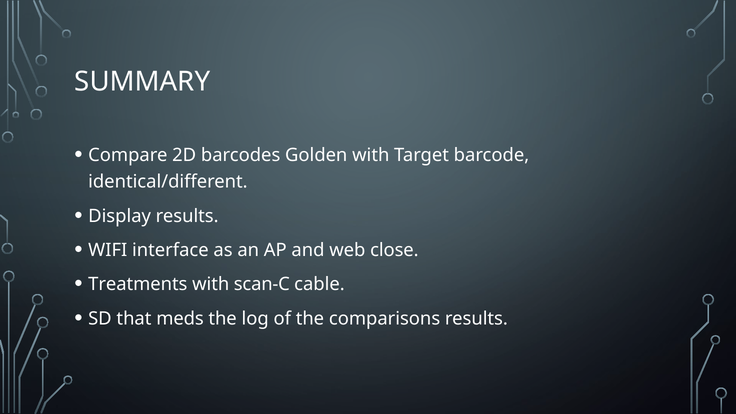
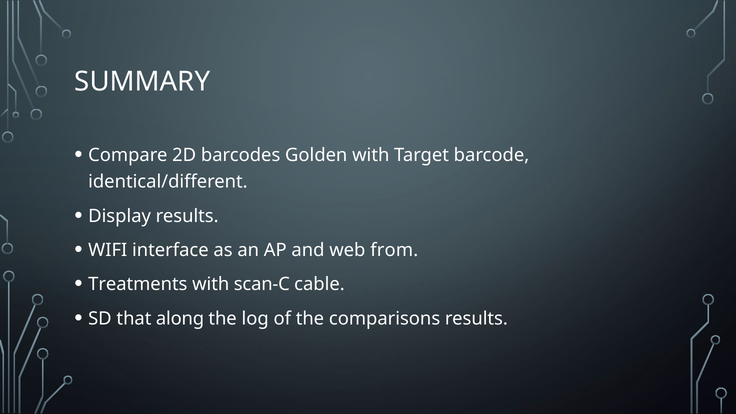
close: close -> from
meds: meds -> along
